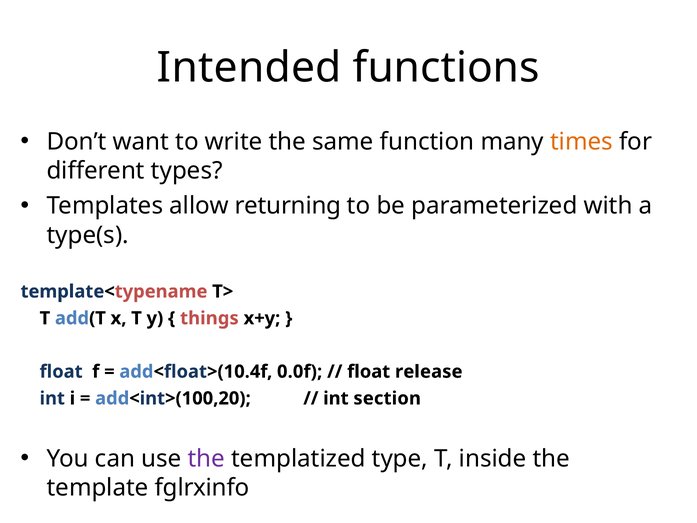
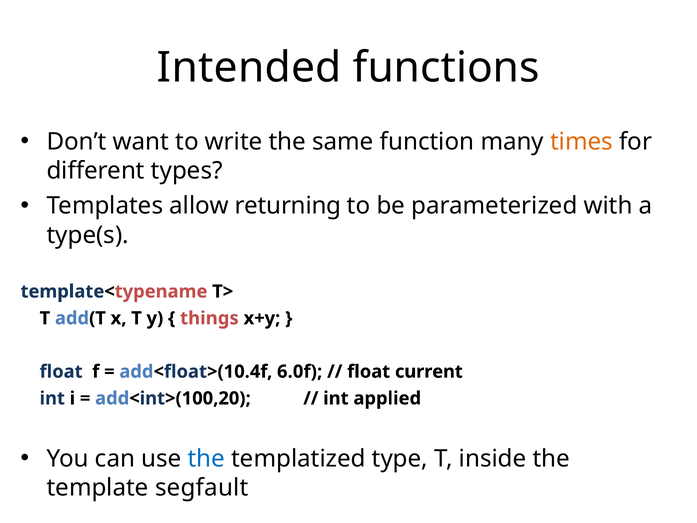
0.0f: 0.0f -> 6.0f
release: release -> current
section: section -> applied
the at (206, 459) colour: purple -> blue
fglrxinfo: fglrxinfo -> segfault
